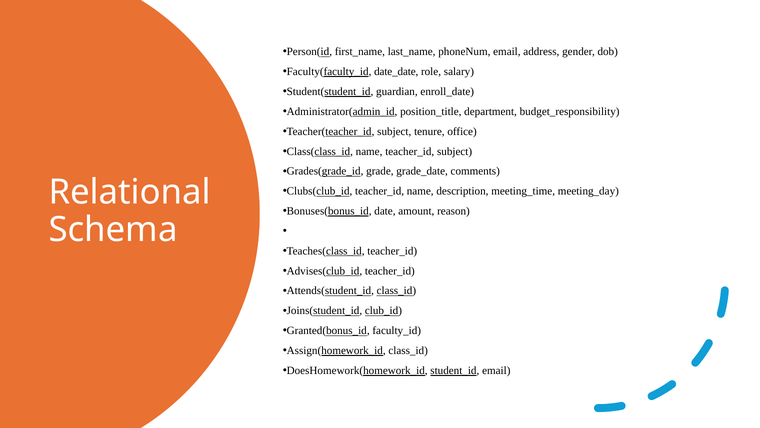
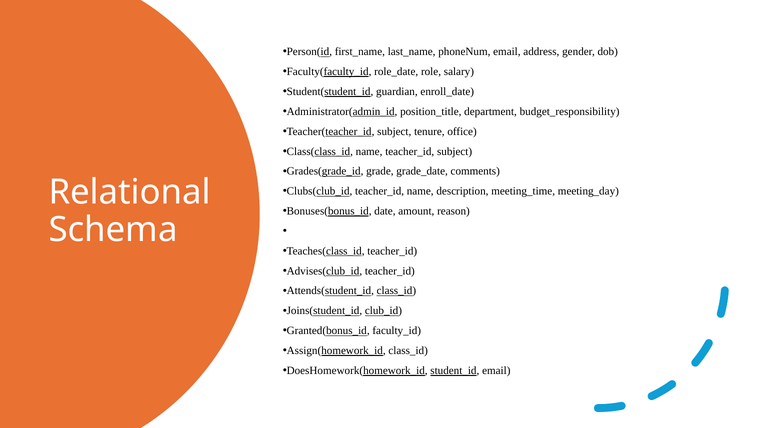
date_date: date_date -> role_date
